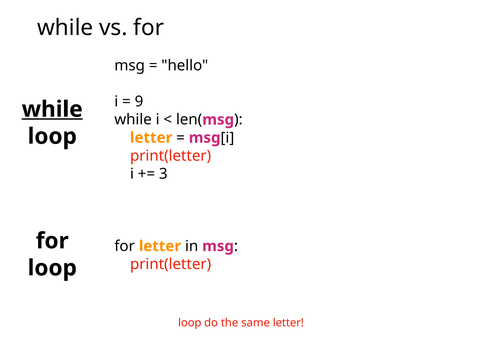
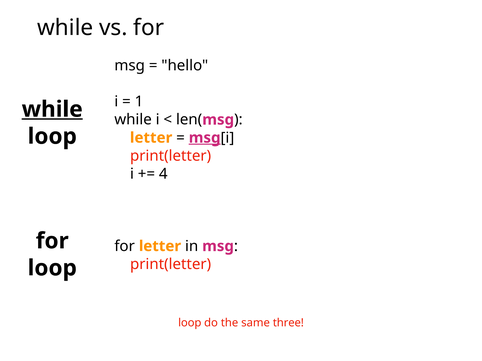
9: 9 -> 1
msg at (205, 138) underline: none -> present
3: 3 -> 4
same letter: letter -> three
